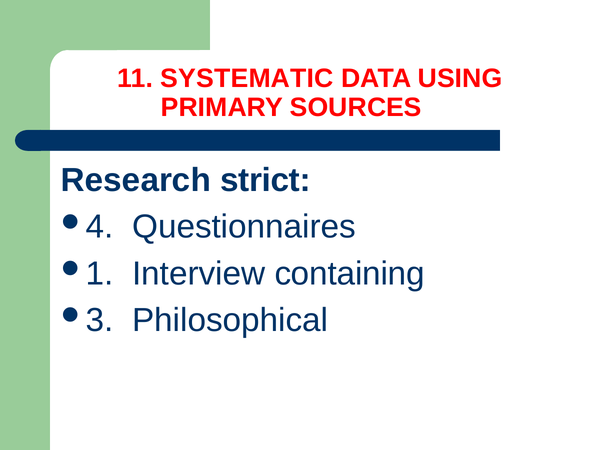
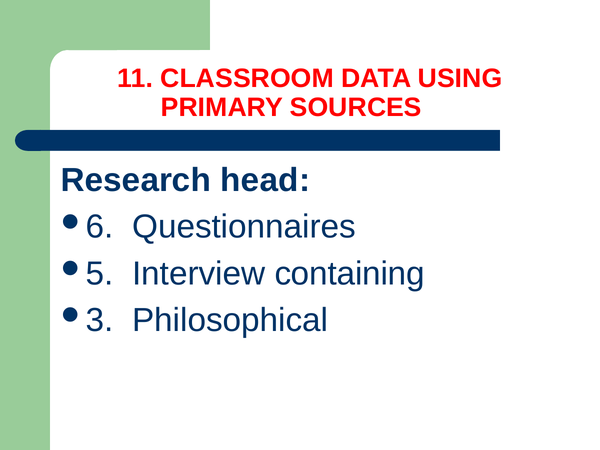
SYSTEMATIC: SYSTEMATIC -> CLASSROOM
strict: strict -> head
4: 4 -> 6
1: 1 -> 5
